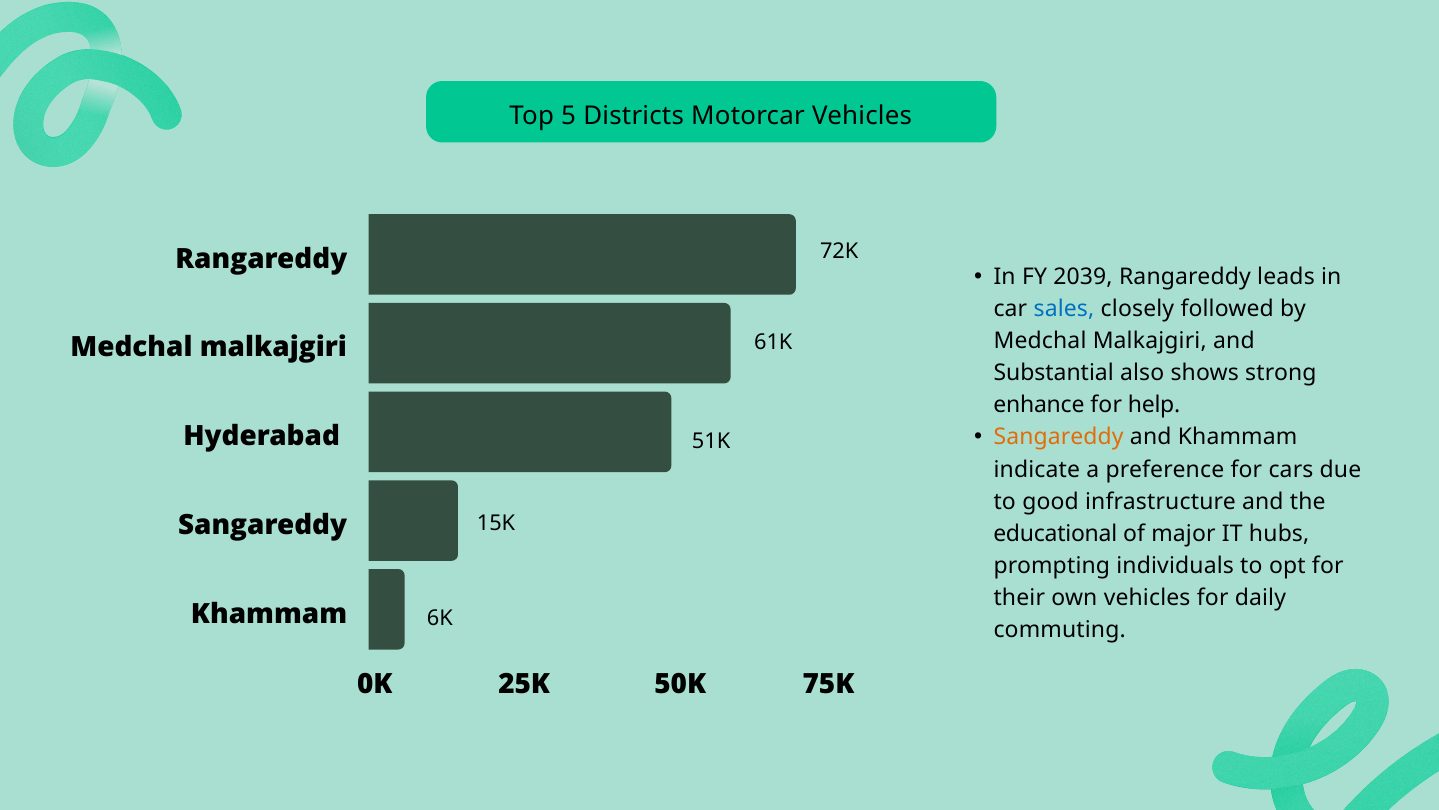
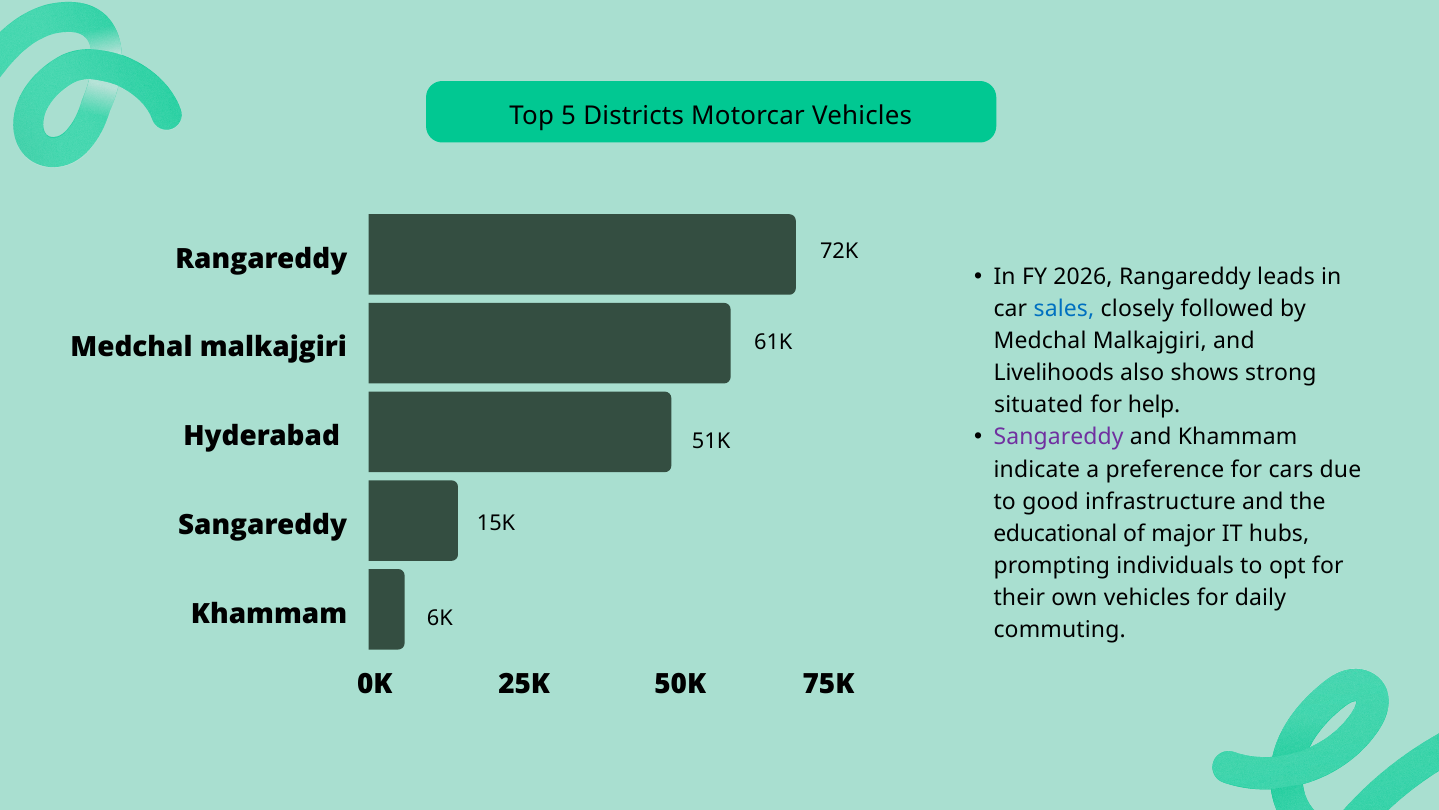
2039: 2039 -> 2026
Substantial: Substantial -> Livelihoods
enhance: enhance -> situated
Sangareddy at (1059, 437) colour: orange -> purple
